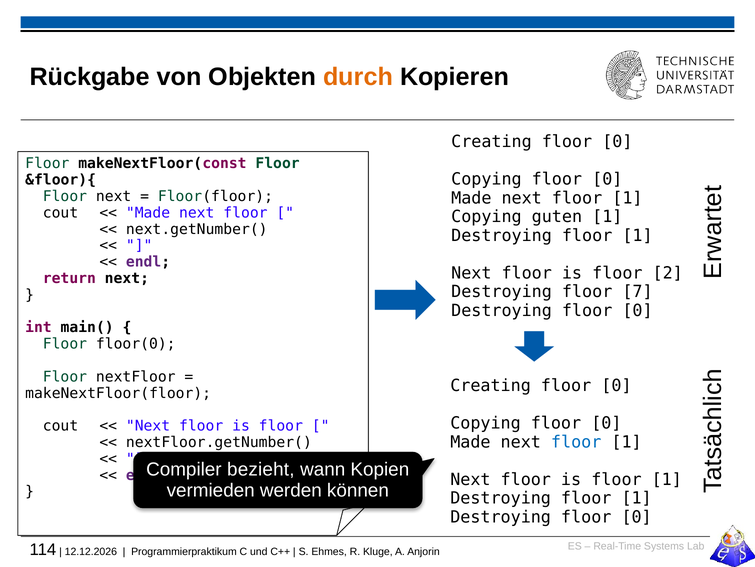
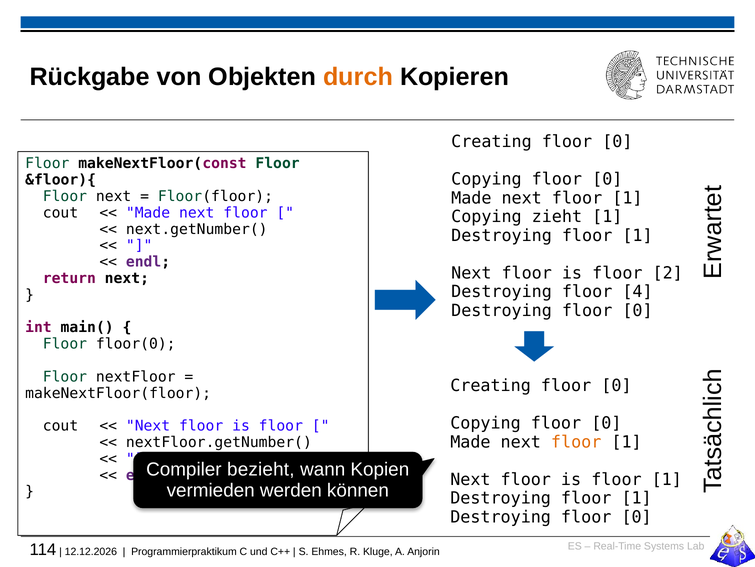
guten: guten -> zieht
7: 7 -> 4
floor at (576, 442) colour: blue -> orange
